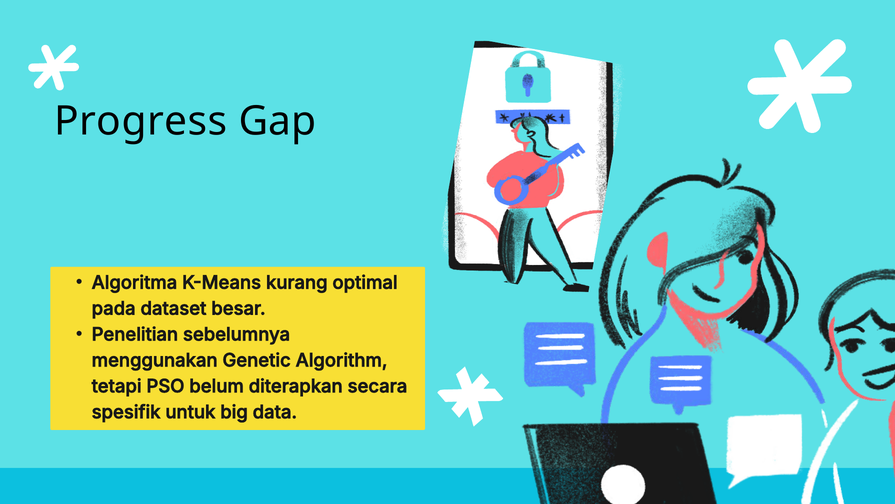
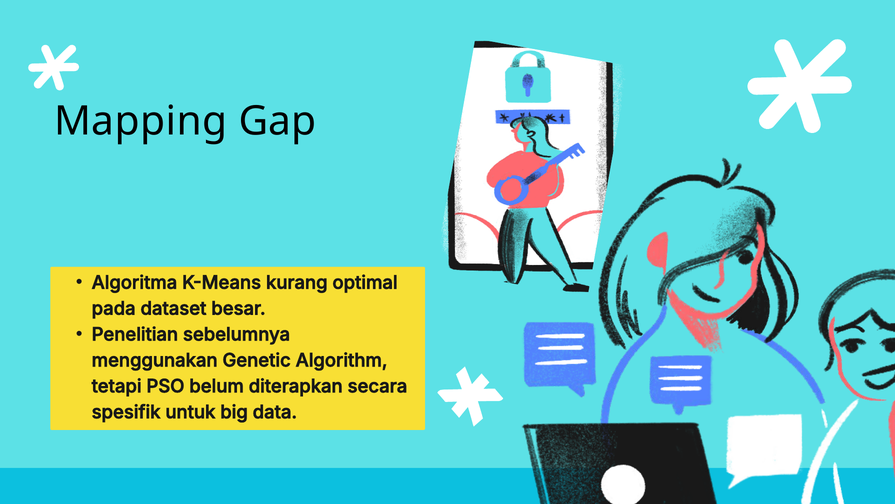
Progress: Progress -> Mapping
